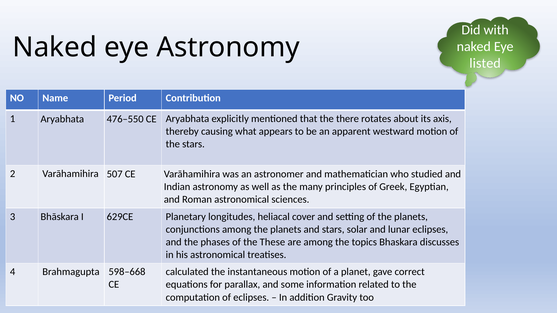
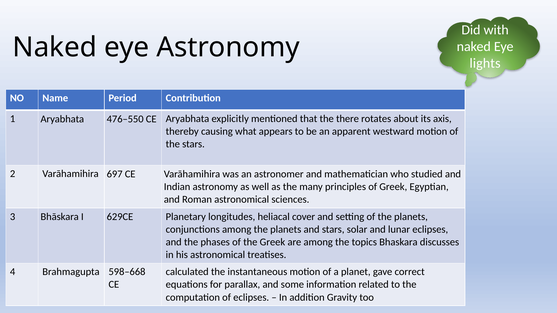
listed: listed -> lights
507: 507 -> 697
the These: These -> Greek
